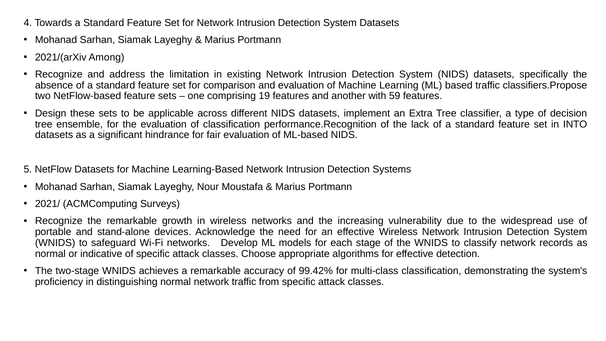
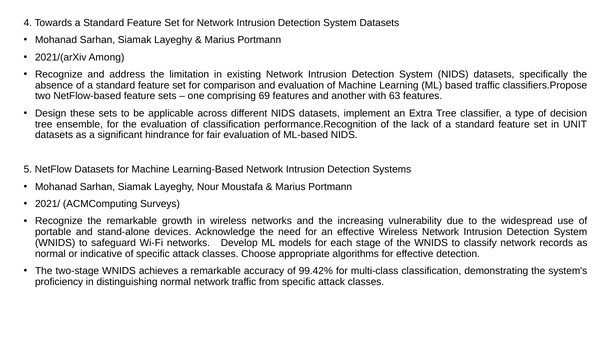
19: 19 -> 69
59: 59 -> 63
INTO: INTO -> UNIT
